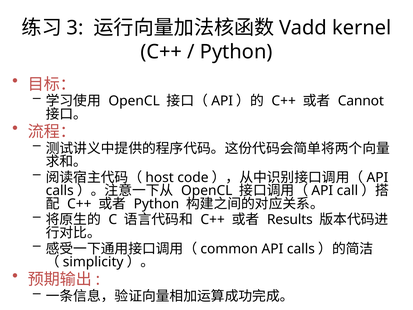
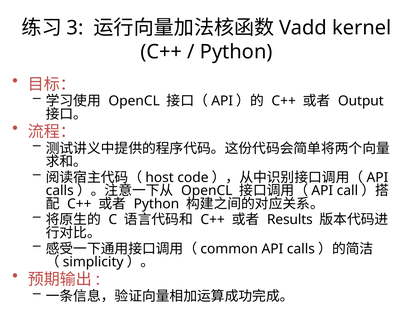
Cannot: Cannot -> Output
